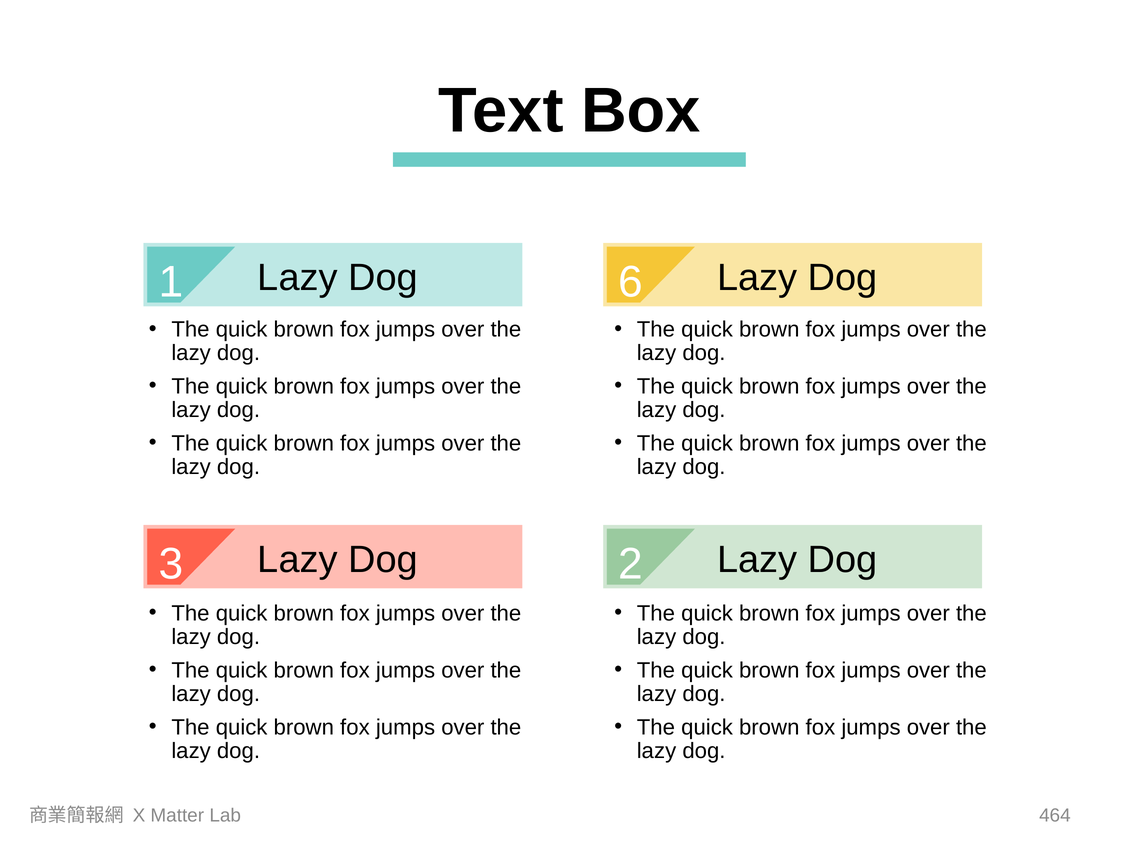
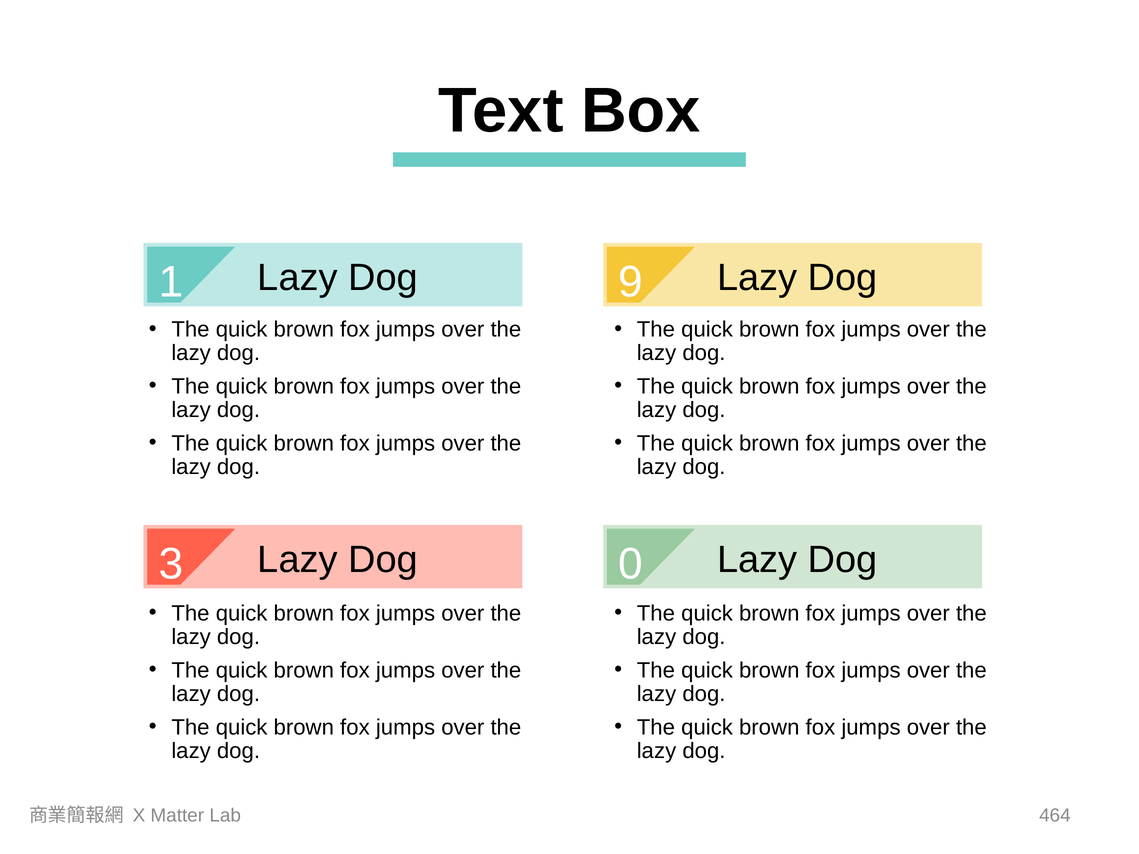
6: 6 -> 9
2: 2 -> 0
